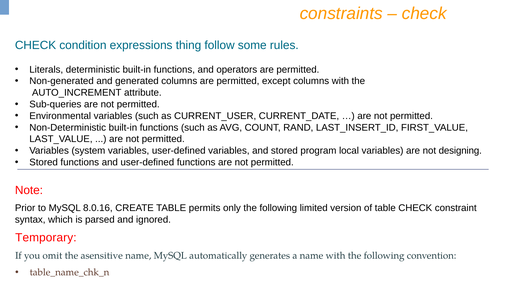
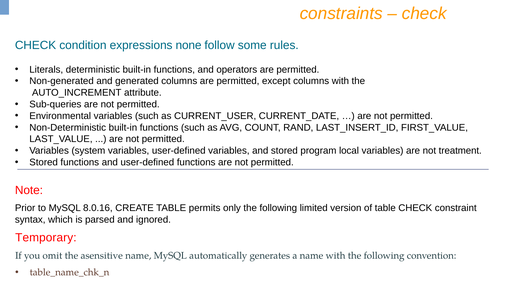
thing: thing -> none
designing: designing -> treatment
